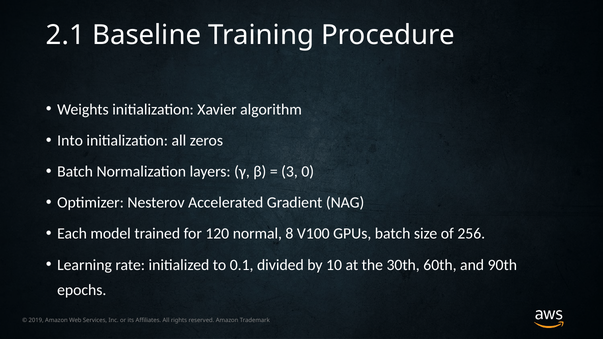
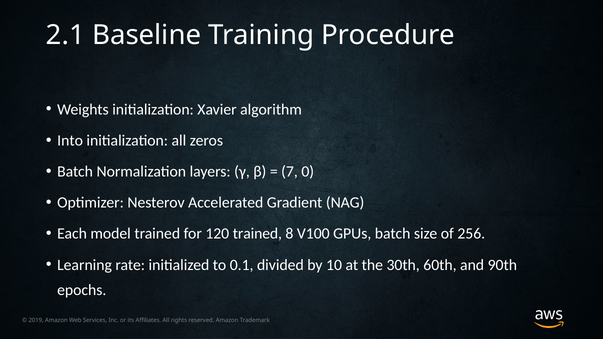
3: 3 -> 7
120 normal: normal -> trained
